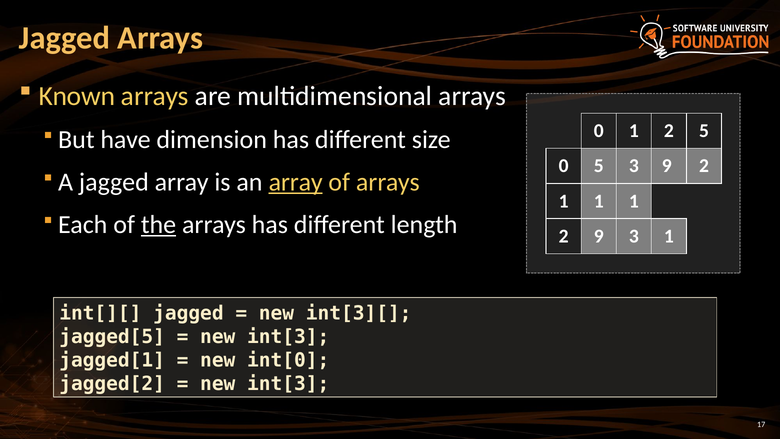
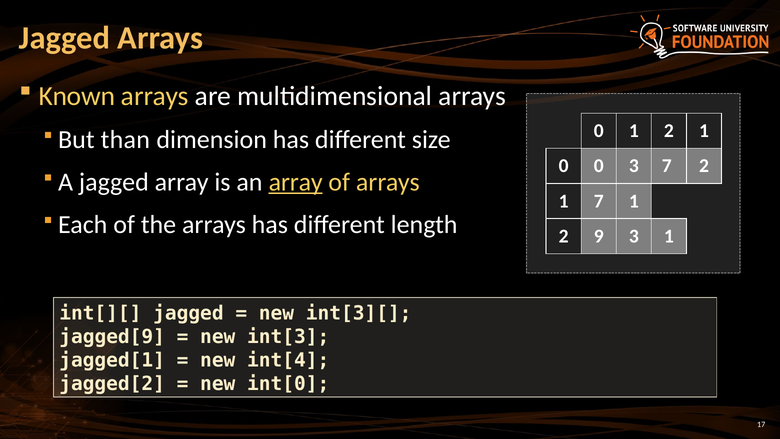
1 2 5: 5 -> 1
have: have -> than
0 5: 5 -> 0
3 9: 9 -> 7
1 at (599, 201): 1 -> 7
the underline: present -> none
jagged[5: jagged[5 -> jagged[9
int[0: int[0 -> int[4
int[3 at (288, 384): int[3 -> int[0
